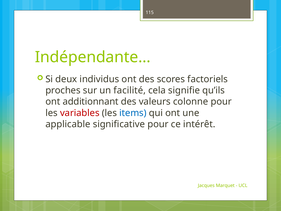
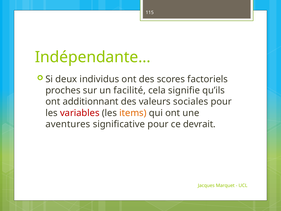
colonne: colonne -> sociales
items colour: blue -> orange
applicable: applicable -> aventures
intérêt: intérêt -> devrait
